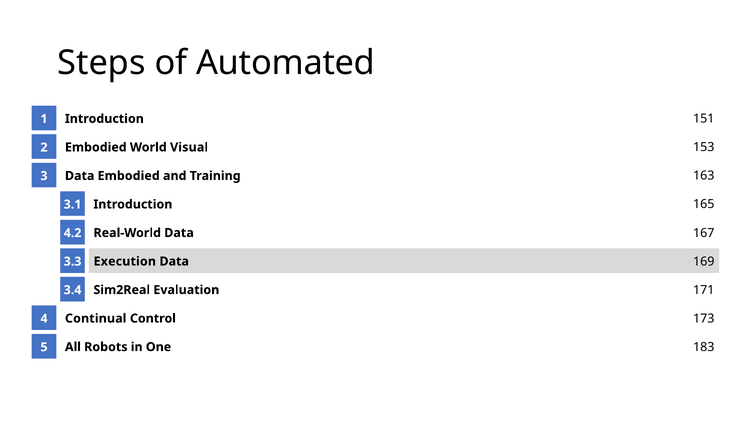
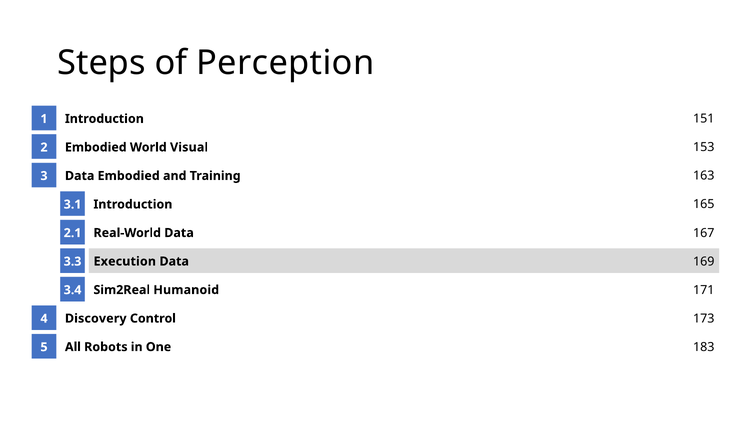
Automated: Automated -> Perception
4.2: 4.2 -> 2.1
Evaluation: Evaluation -> Humanoid
Continual: Continual -> Discovery
